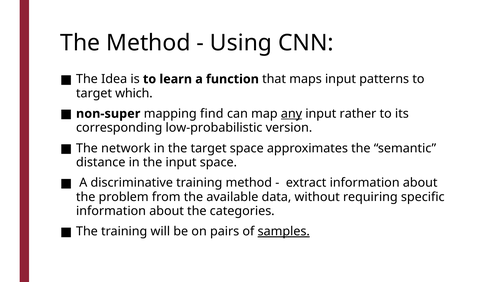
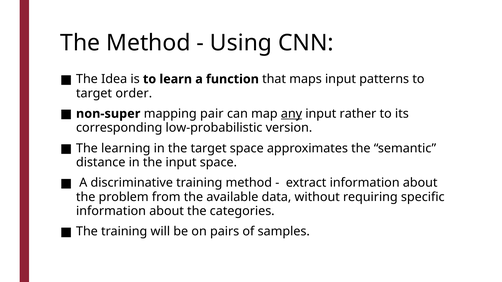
which: which -> order
find: find -> pair
network: network -> learning
samples underline: present -> none
